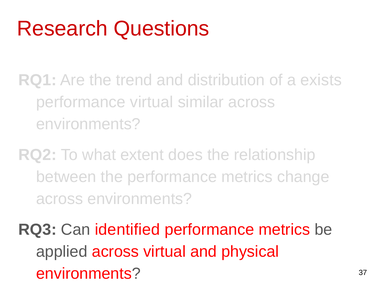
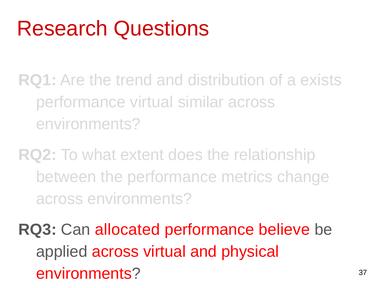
identified: identified -> allocated
metrics at (284, 229): metrics -> believe
